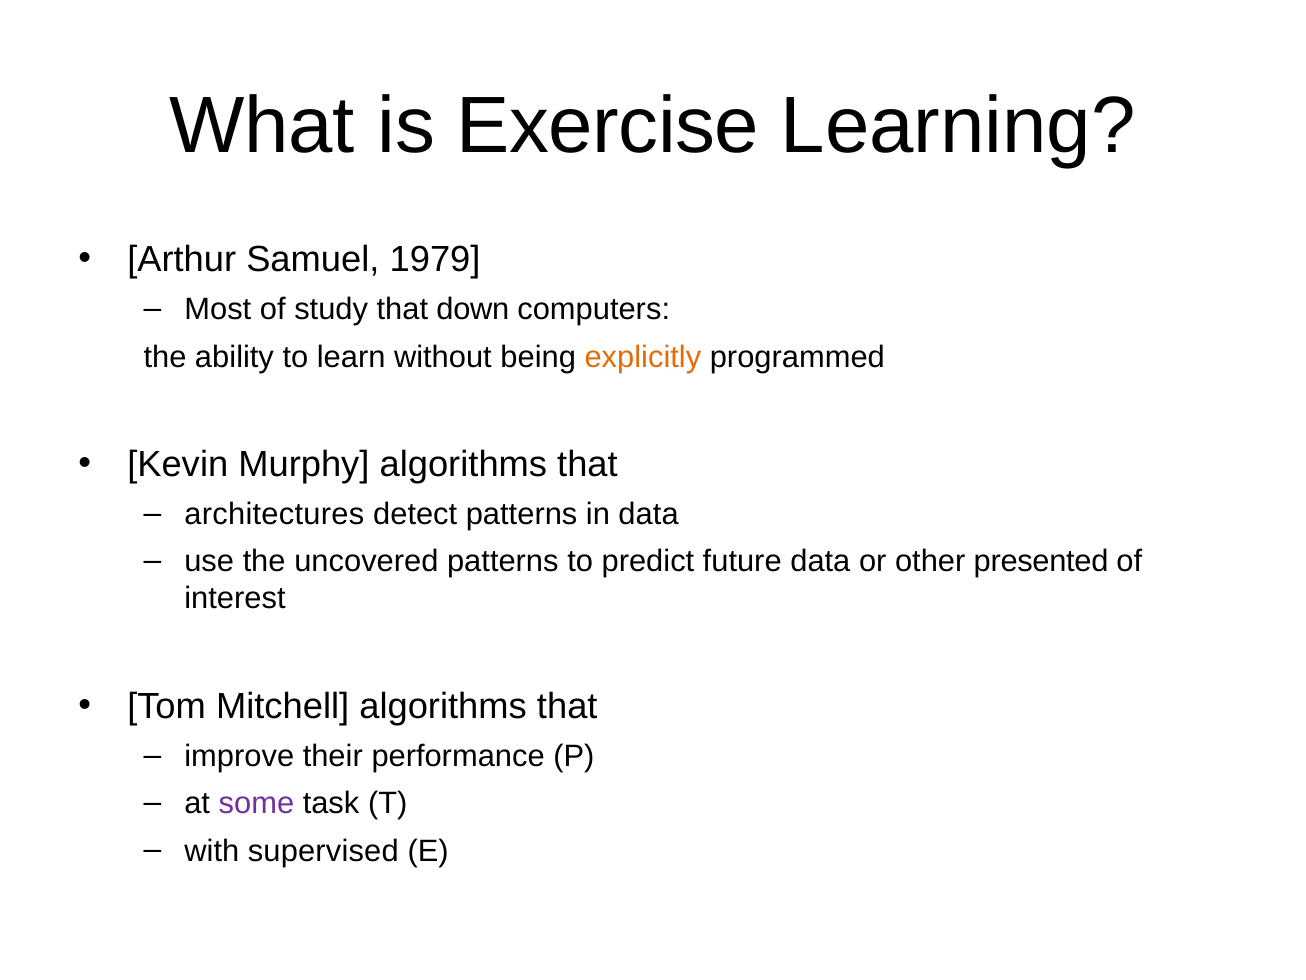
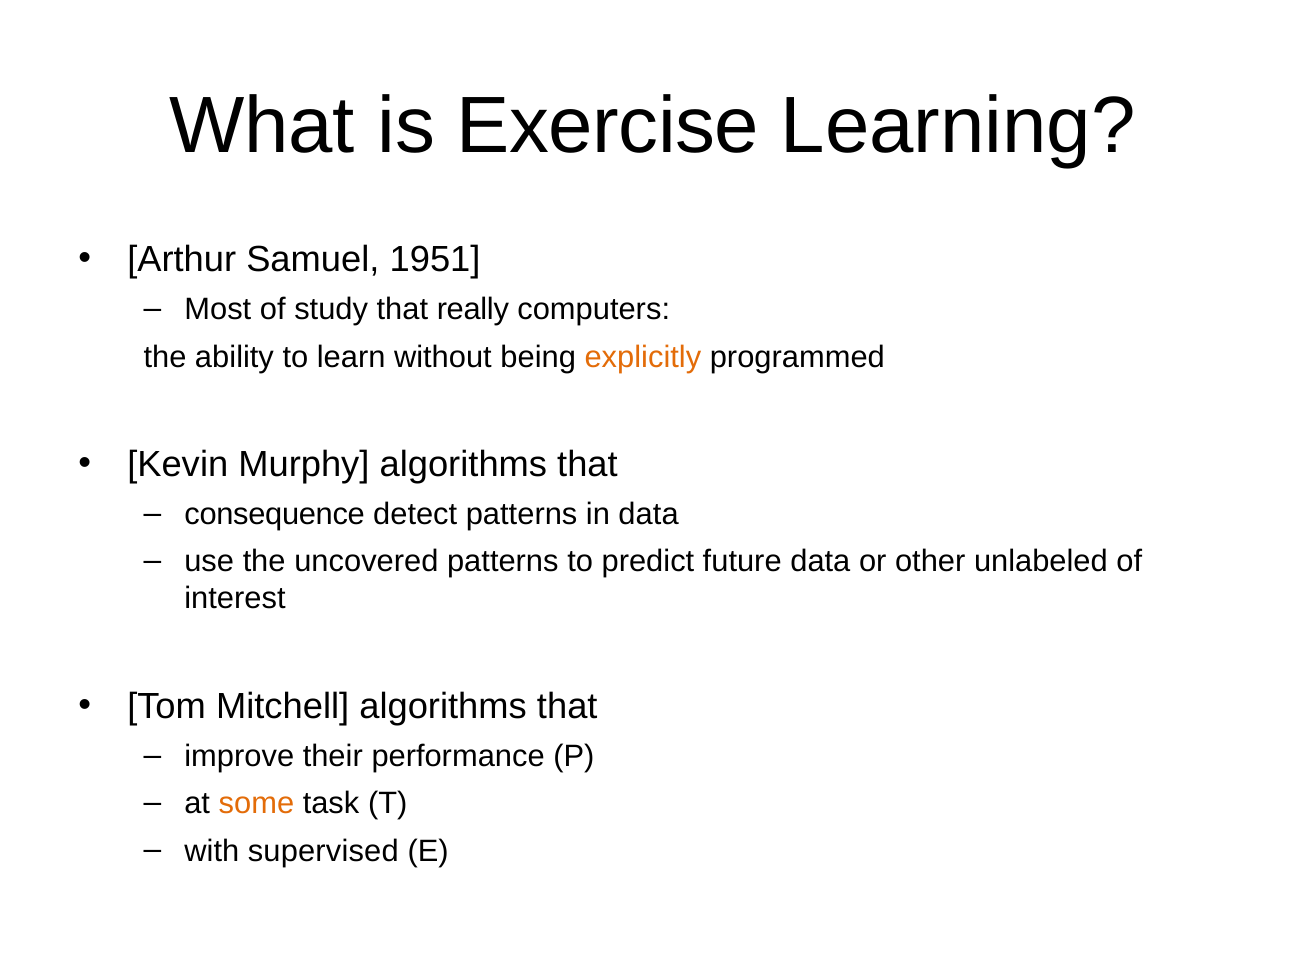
1979: 1979 -> 1951
down: down -> really
architectures: architectures -> consequence
presented: presented -> unlabeled
some colour: purple -> orange
